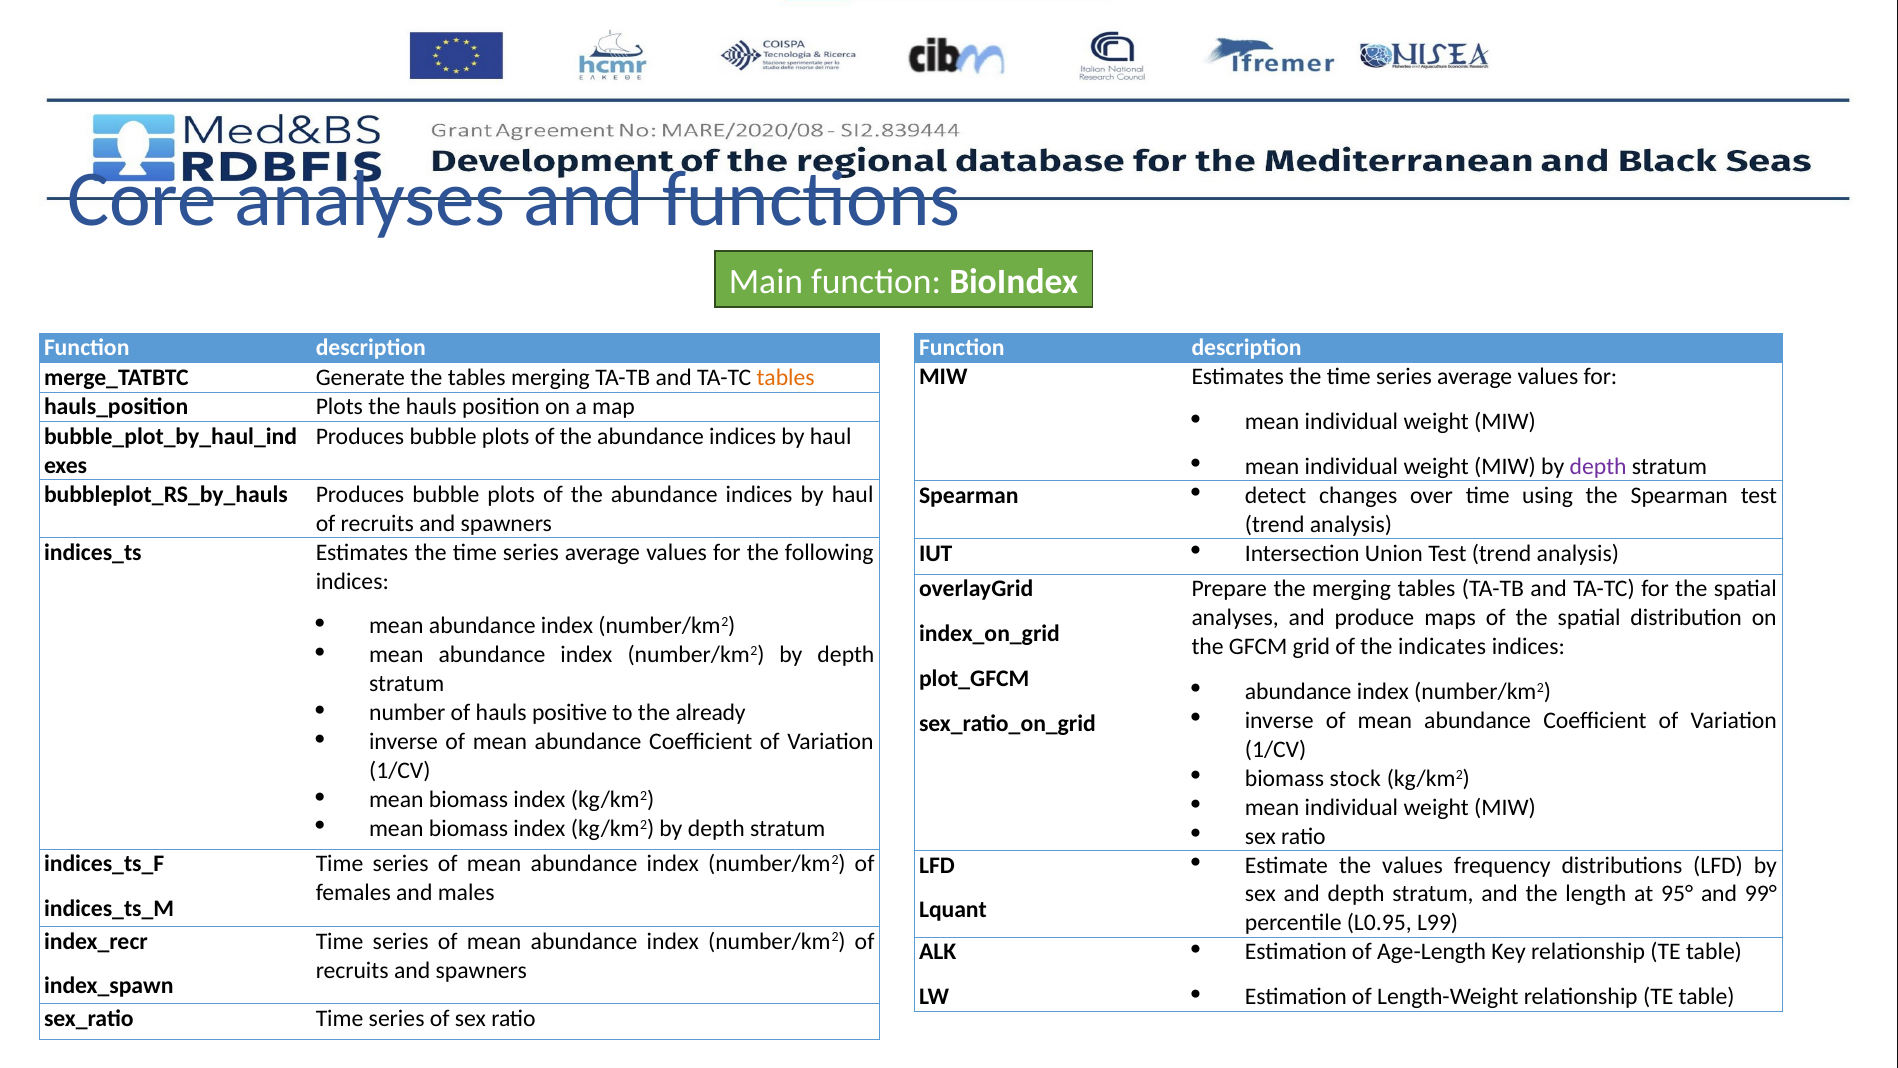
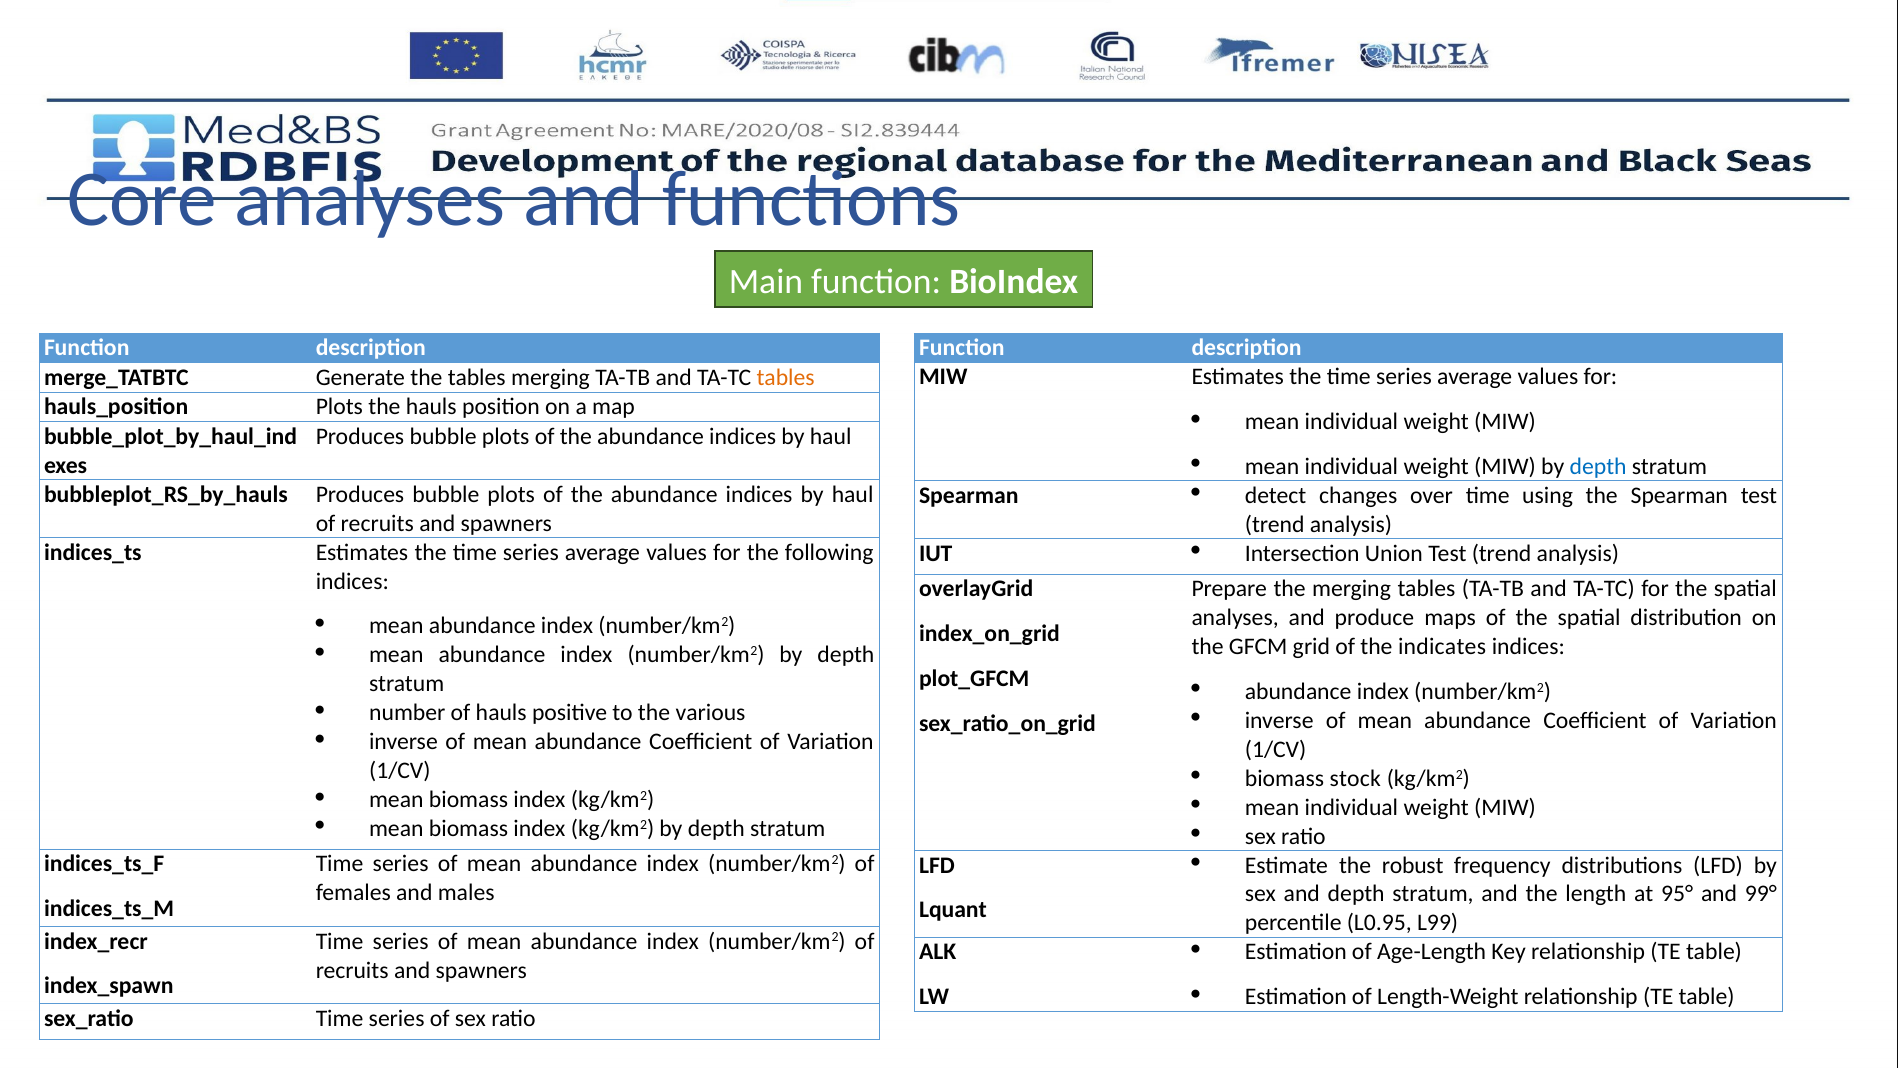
depth at (1598, 466) colour: purple -> blue
already: already -> various
the values: values -> robust
